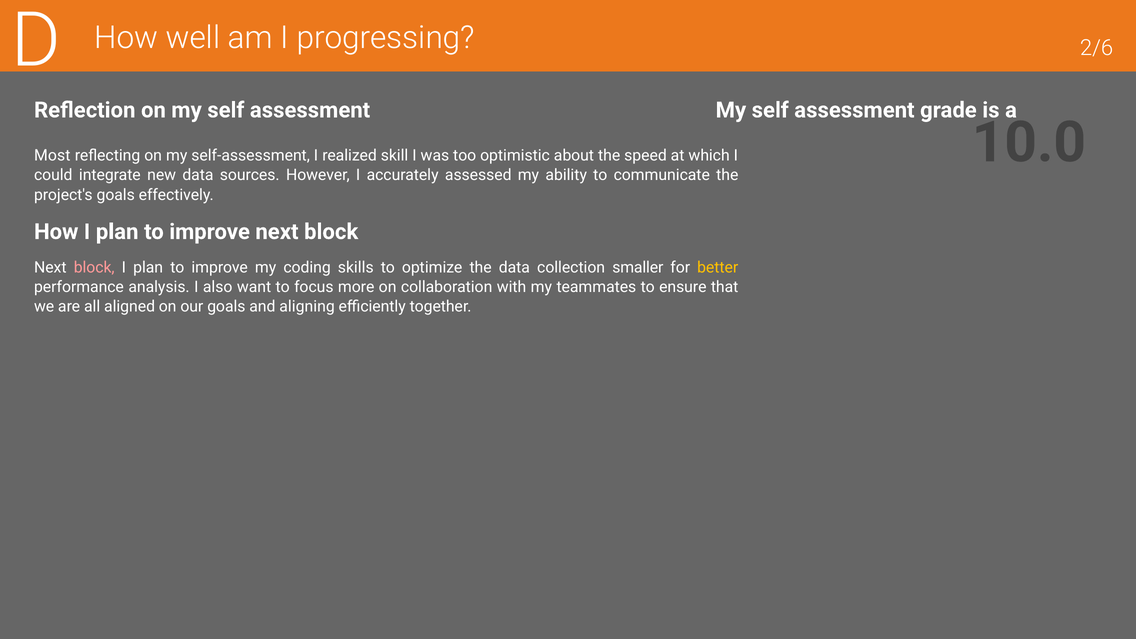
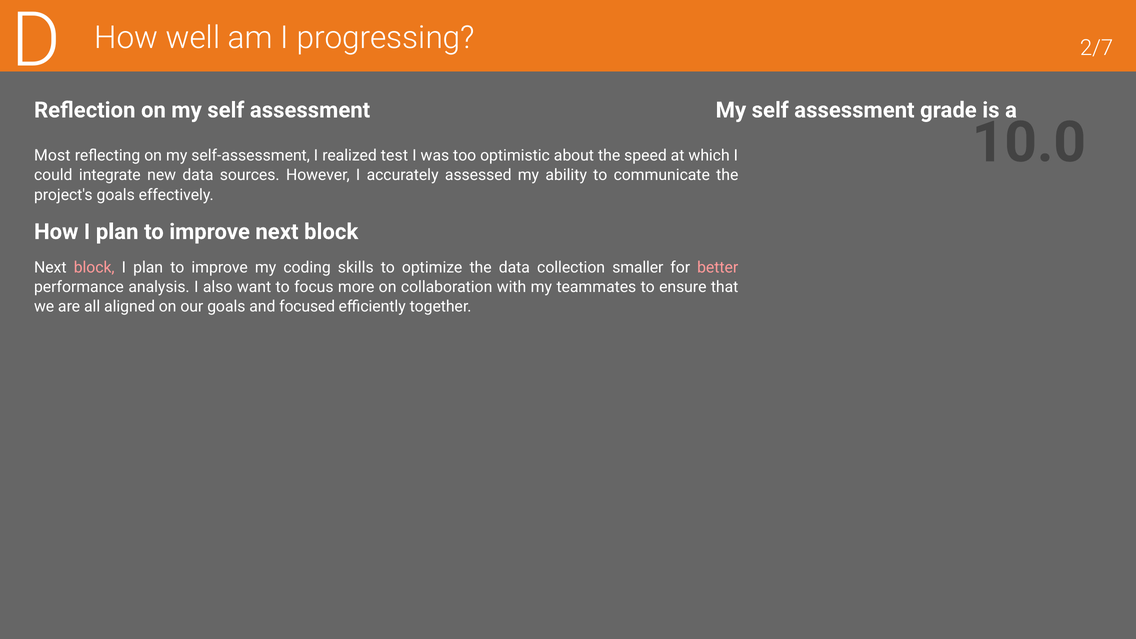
2/6: 2/6 -> 2/7
skill: skill -> test
better colour: yellow -> pink
aligning: aligning -> focused
